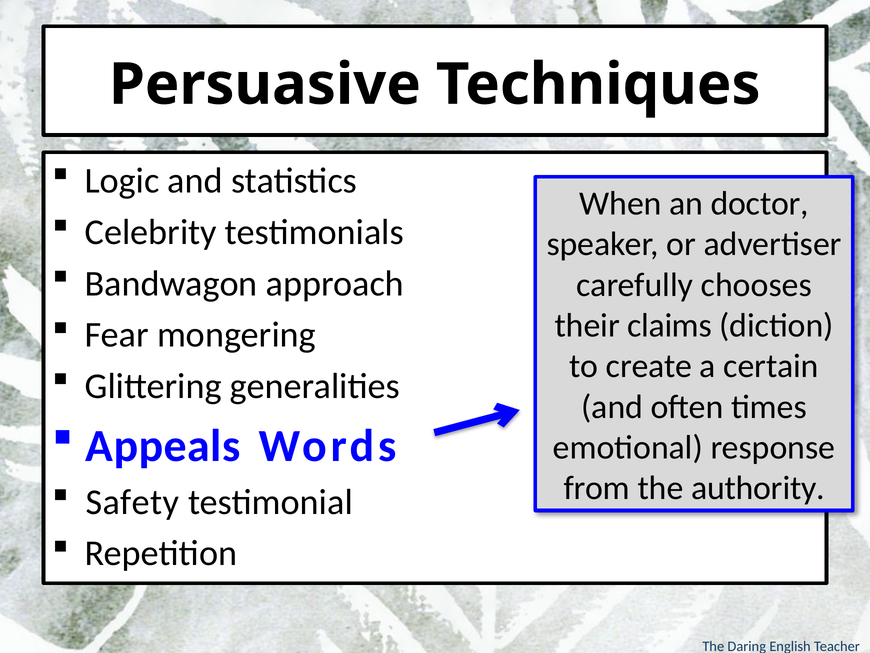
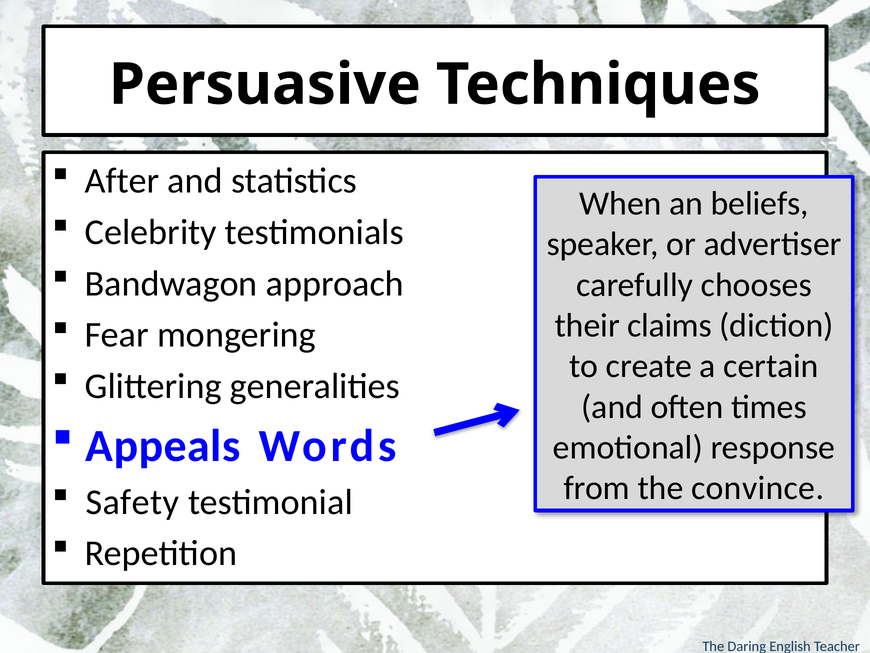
Logic: Logic -> After
doctor: doctor -> beliefs
authority: authority -> convince
